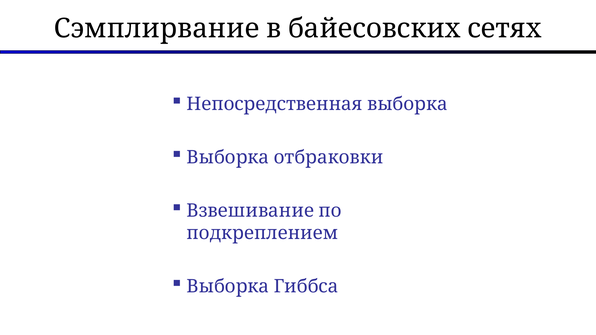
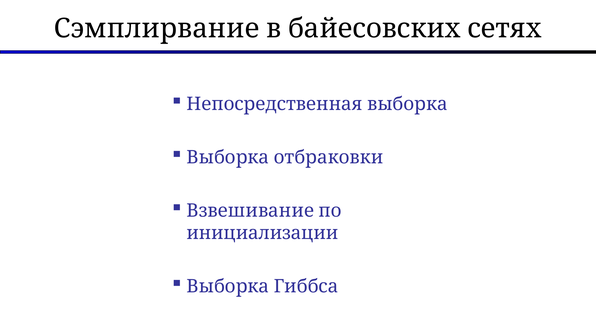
подкреплением: подкреплением -> инициализации
